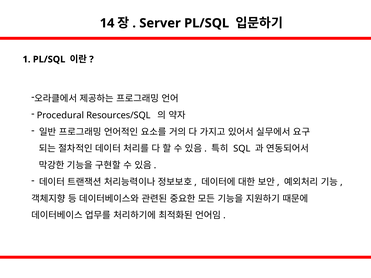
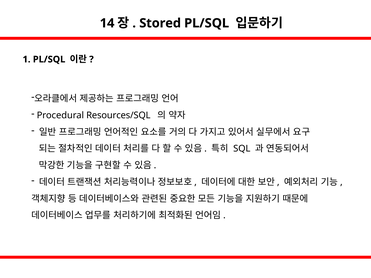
Server: Server -> Stored
